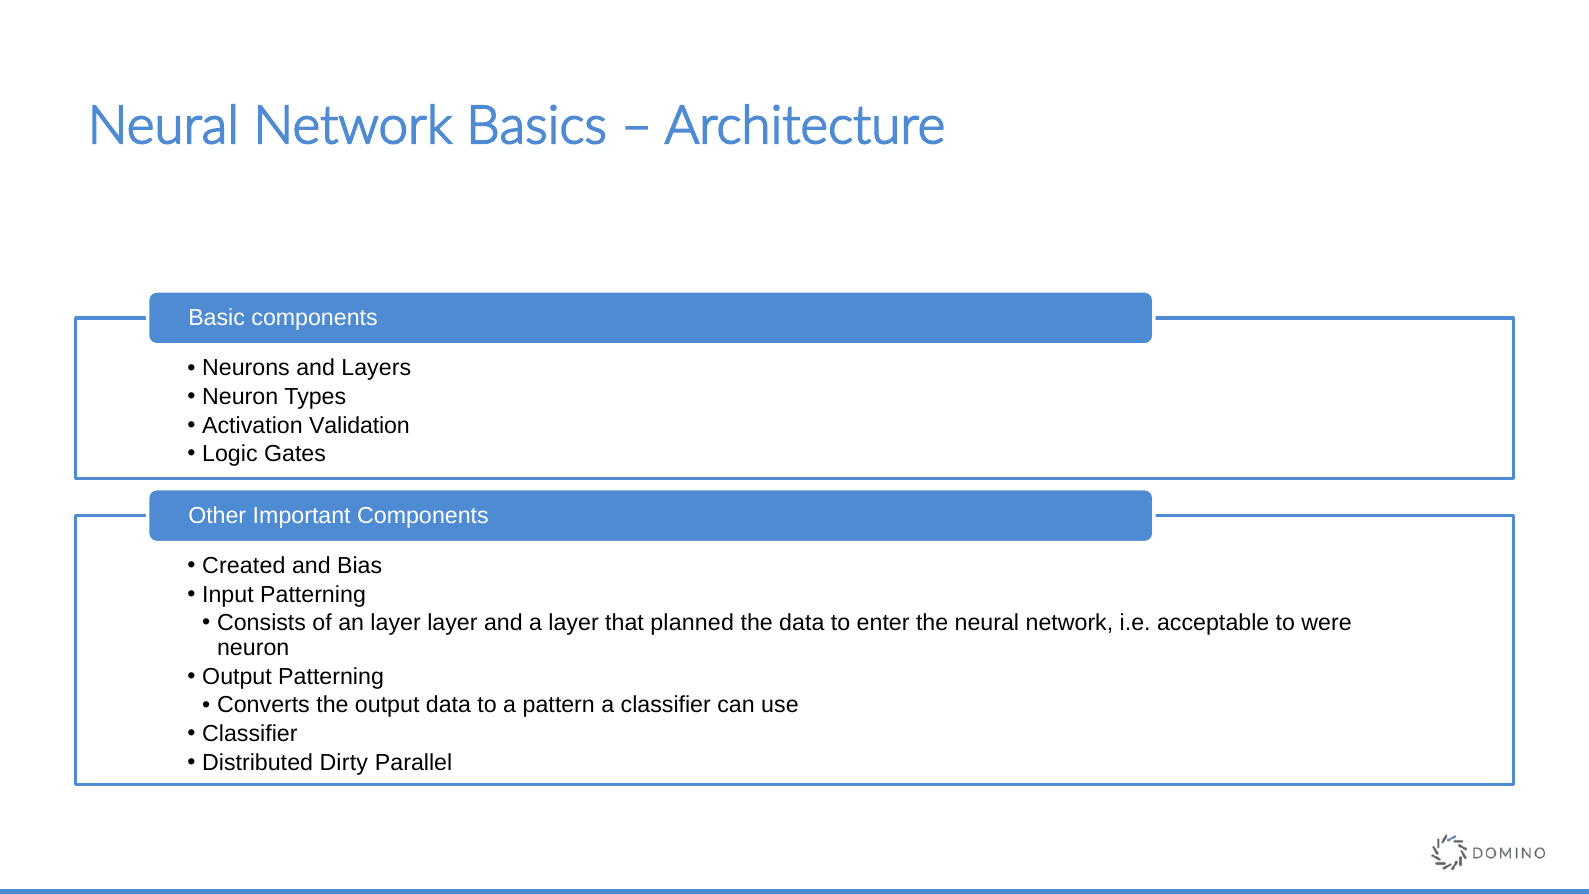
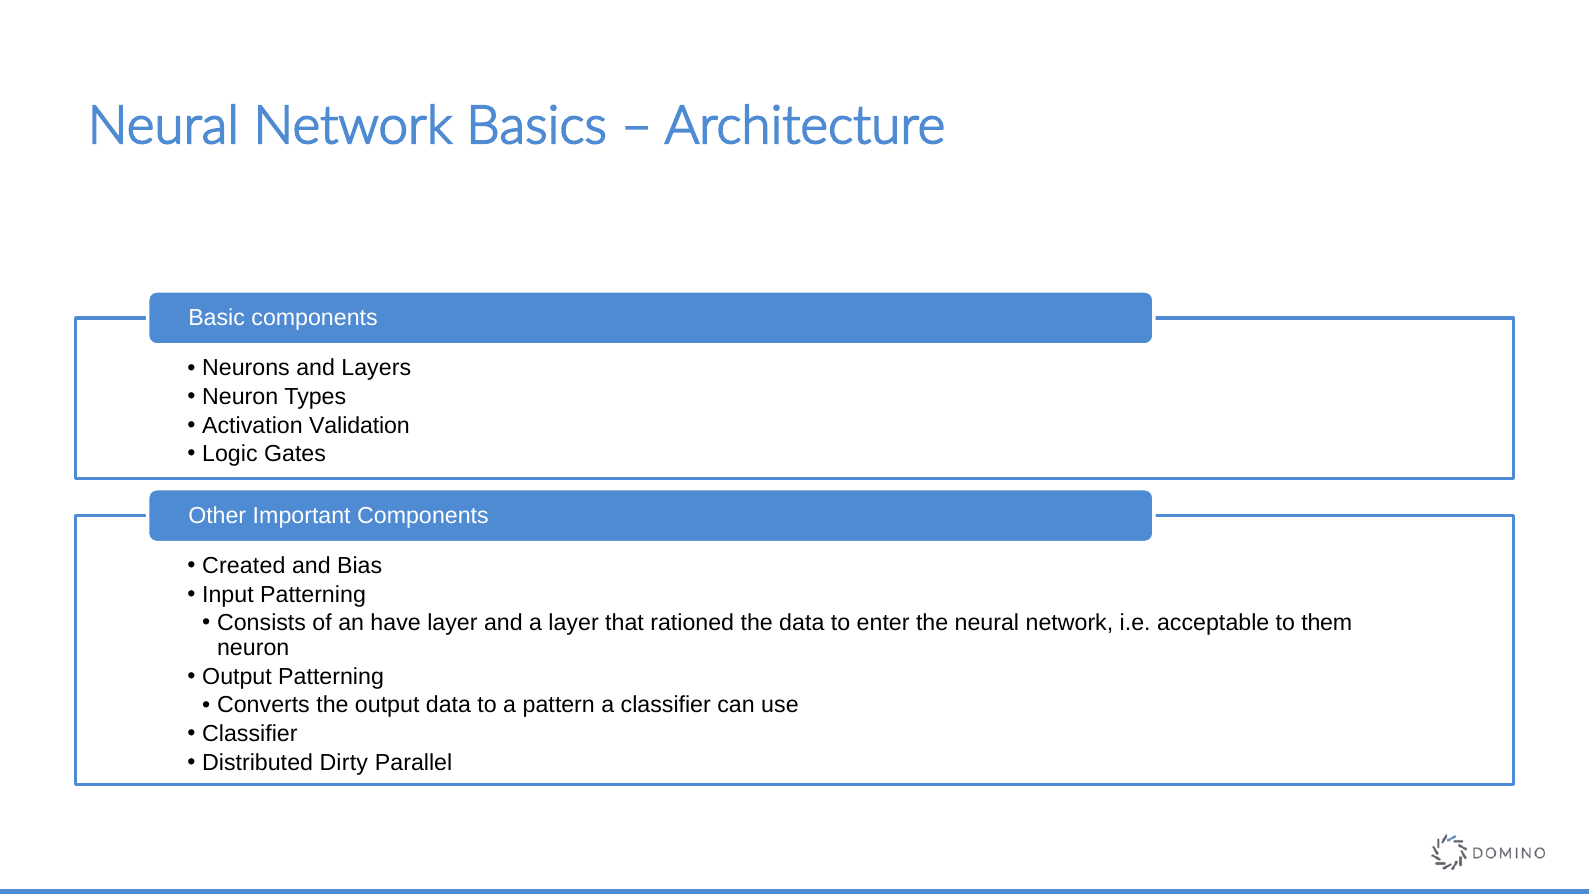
an layer: layer -> have
planned: planned -> rationed
were: were -> them
